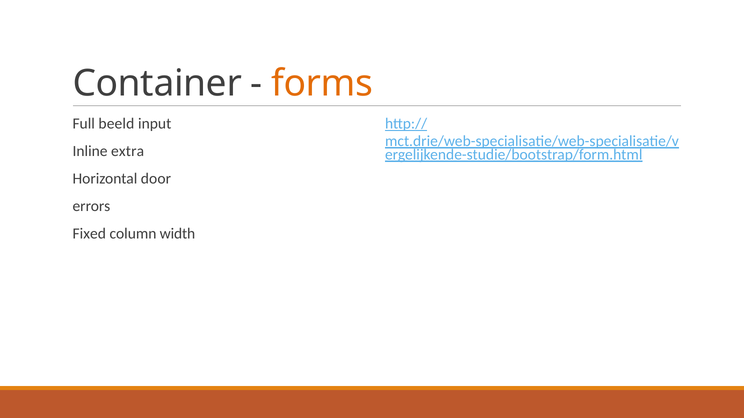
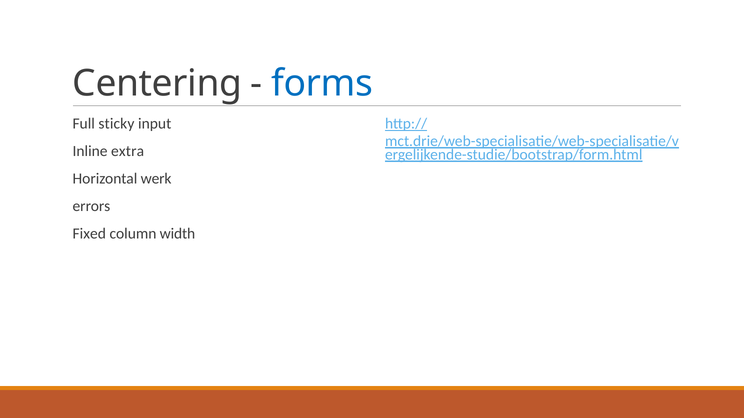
Container: Container -> Centering
forms colour: orange -> blue
beeld: beeld -> sticky
door: door -> werk
